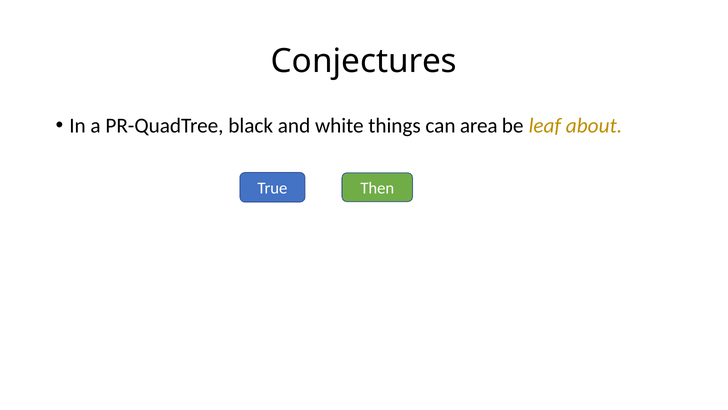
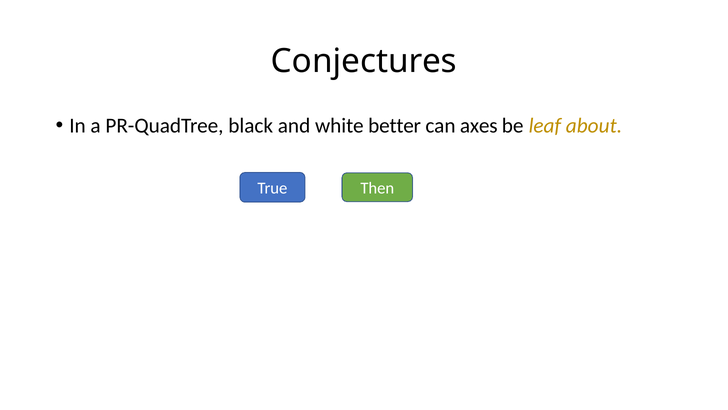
things: things -> better
area: area -> axes
